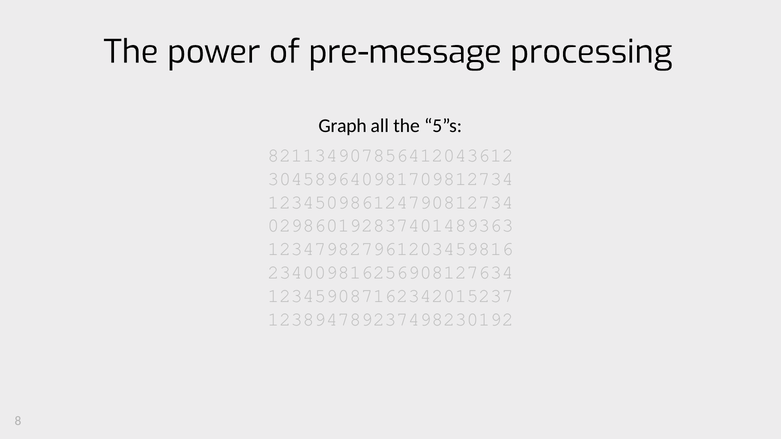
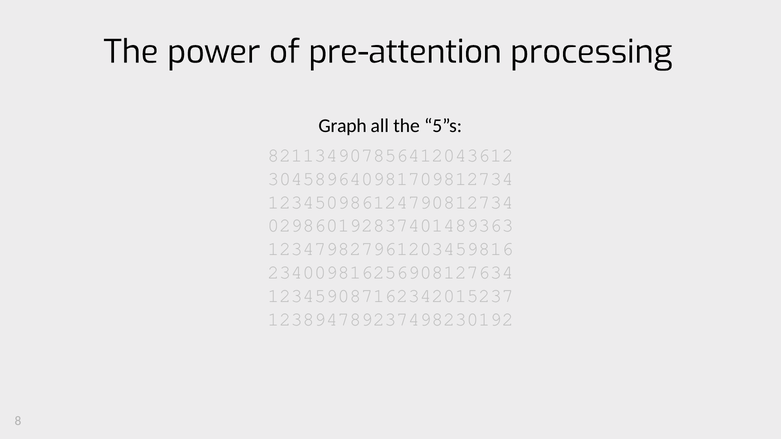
pre-message: pre-message -> pre-attention
